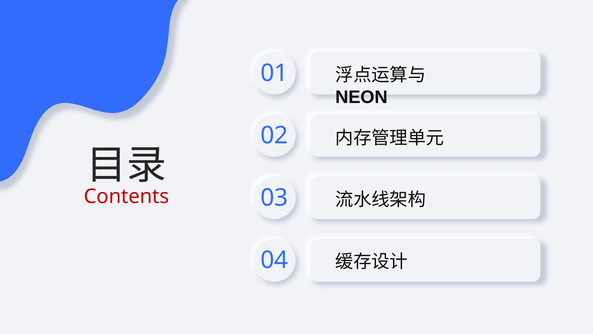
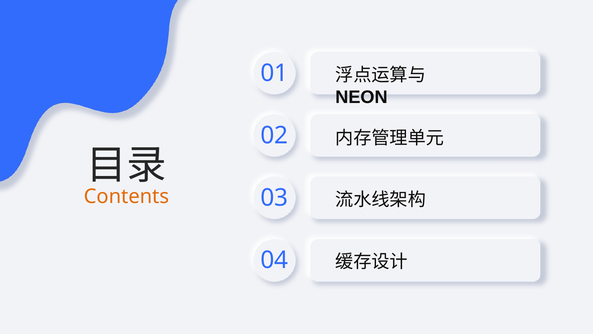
Contents colour: red -> orange
